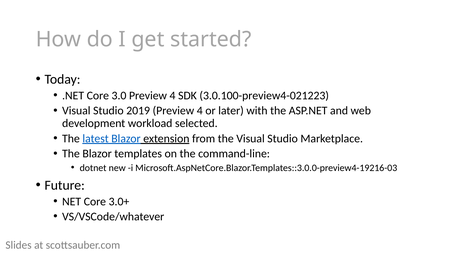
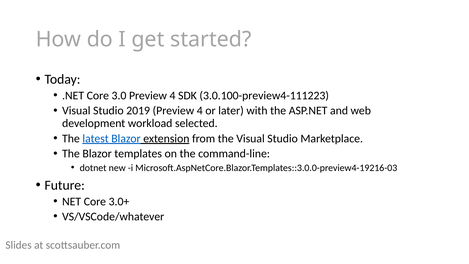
3.0.100-preview4-021223: 3.0.100-preview4-021223 -> 3.0.100-preview4-111223
